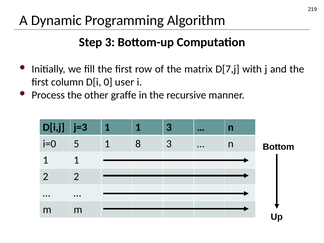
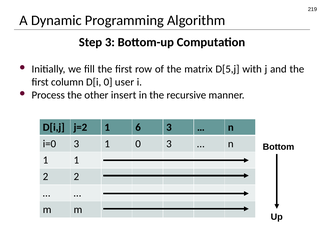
D[7,j: D[7,j -> D[5,j
graffe: graffe -> insert
j=3: j=3 -> j=2
1 at (138, 127): 1 -> 6
i=0 5: 5 -> 3
1 8: 8 -> 0
